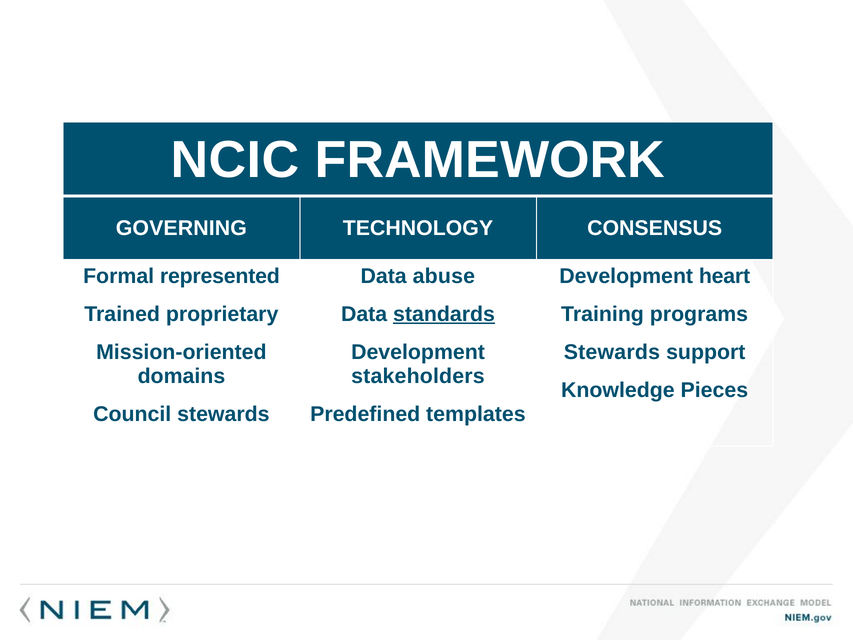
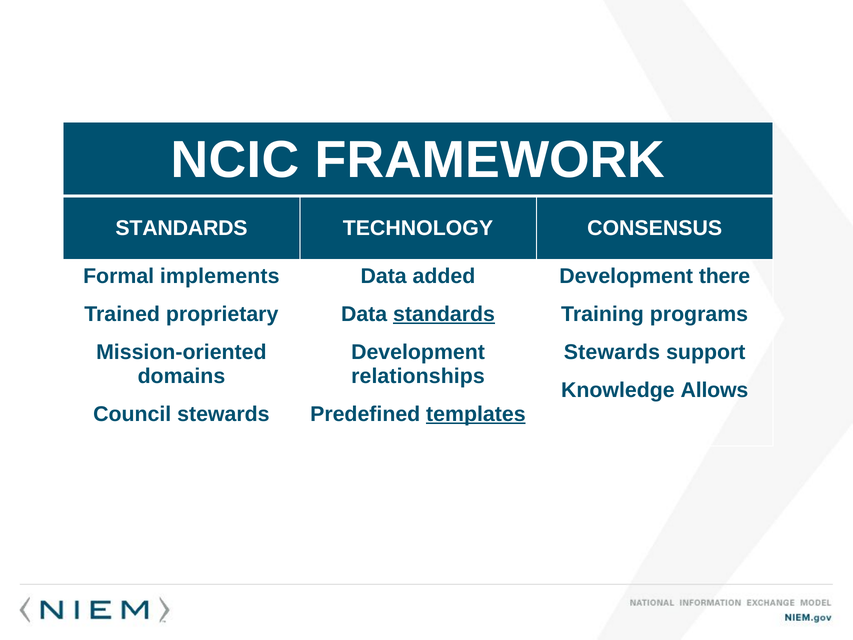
GOVERNING at (181, 228): GOVERNING -> STANDARDS
represented: represented -> implements
abuse: abuse -> added
heart: heart -> there
stakeholders: stakeholders -> relationships
Pieces: Pieces -> Allows
templates underline: none -> present
